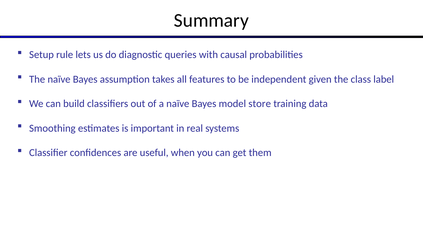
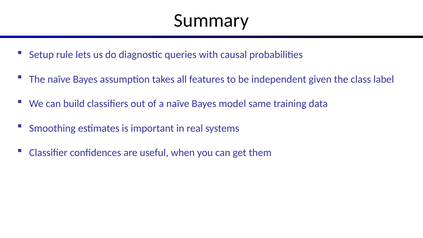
store: store -> same
